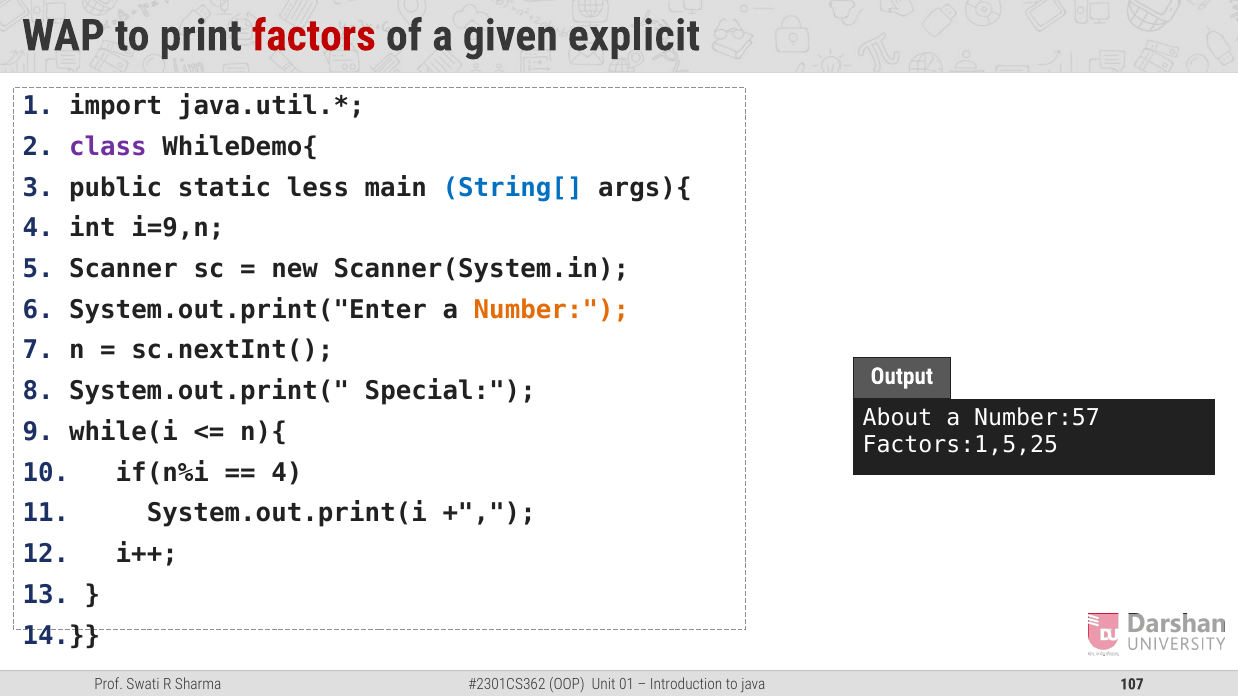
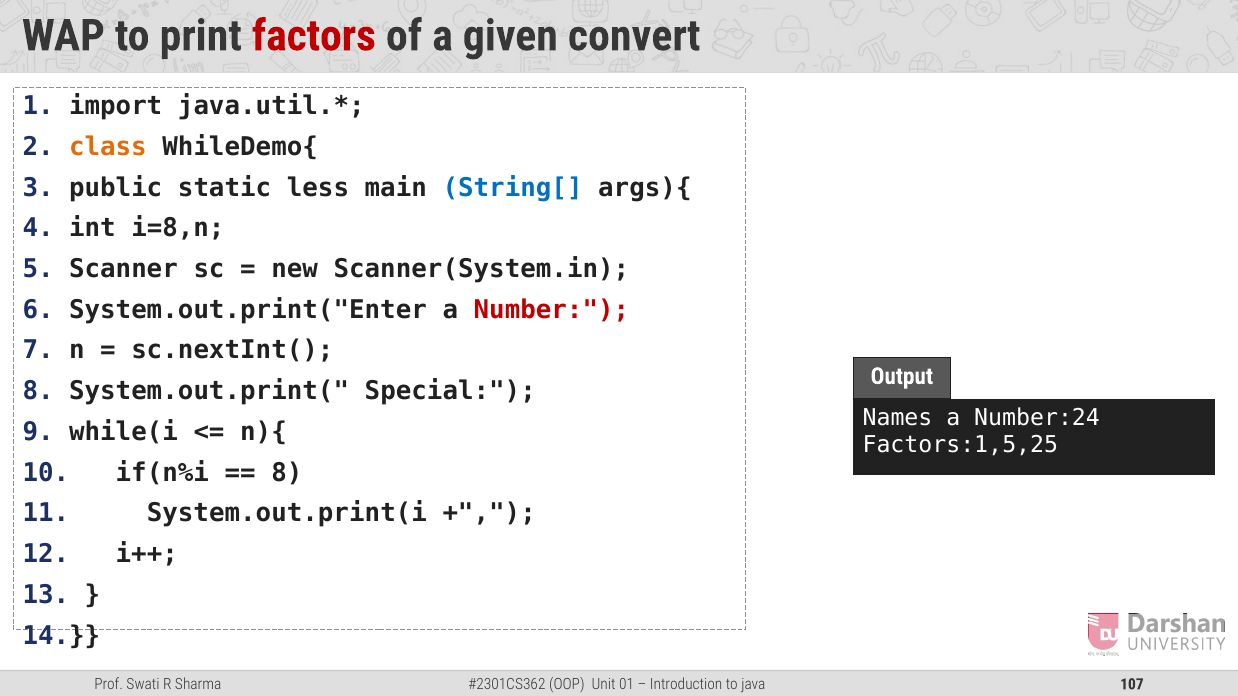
explicit: explicit -> convert
class colour: purple -> orange
i=9,n: i=9,n -> i=8,n
Number colour: orange -> red
About: About -> Names
Number:57: Number:57 -> Number:24
4 at (287, 473): 4 -> 8
